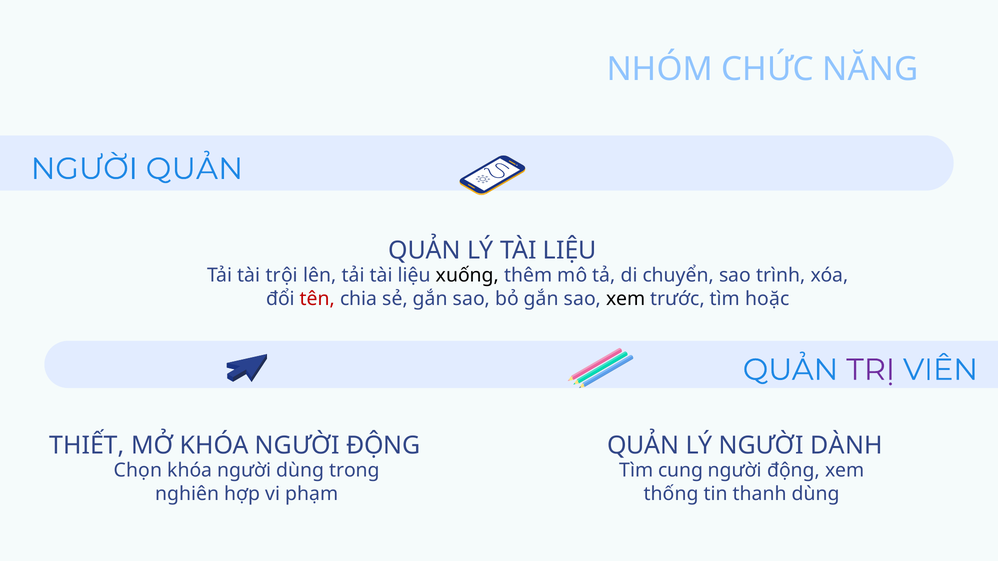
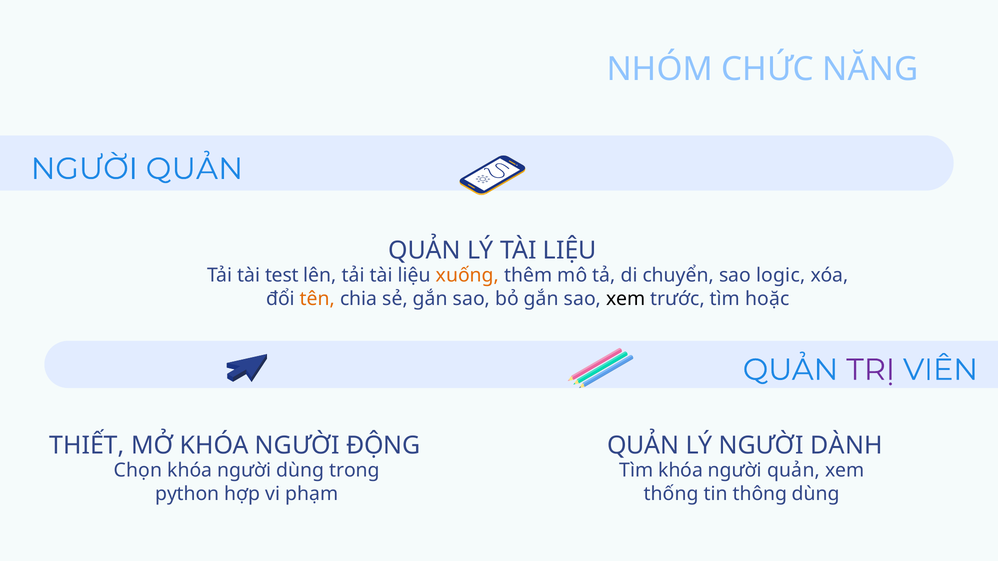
trội: trội -> test
xuống colour: black -> orange
trình: trình -> logic
tên colour: red -> orange
Tìm cung: cung -> khóa
động at (794, 471): động -> quản
nghiên: nghiên -> python
thanh: thanh -> thông
